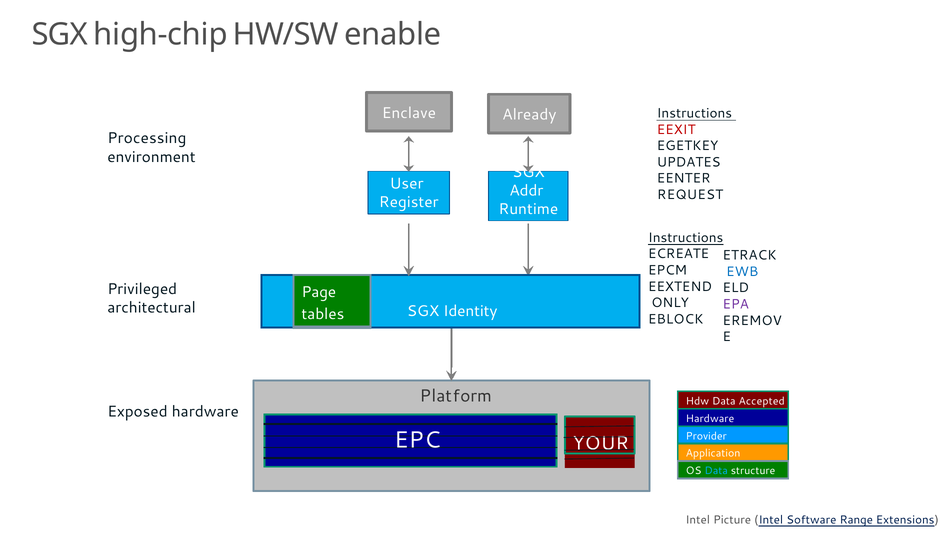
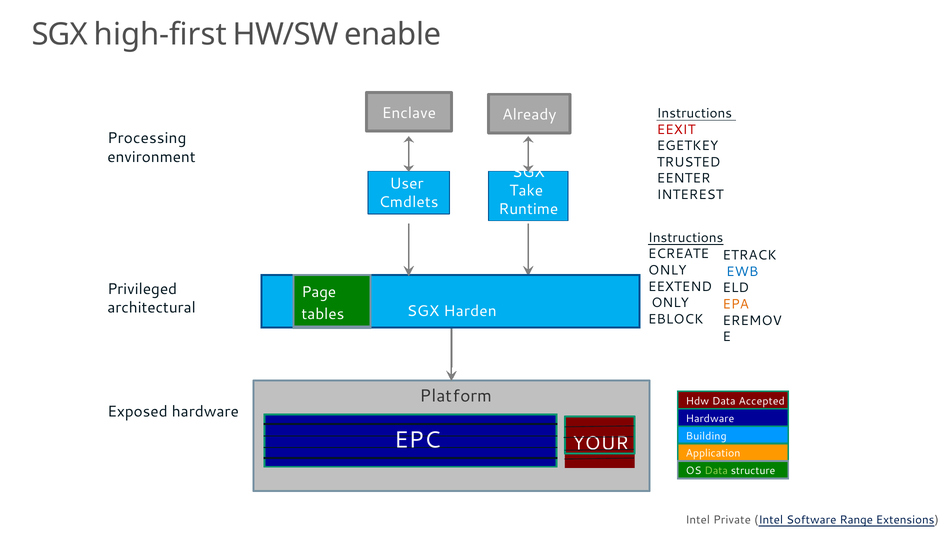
high-chip: high-chip -> high-first
UPDATES: UPDATES -> TRUSTED
Addr: Addr -> Take
REQUEST: REQUEST -> INTEREST
Register: Register -> Cmdlets
EPCM at (667, 270): EPCM -> ONLY
EPA colour: purple -> orange
Identity: Identity -> Harden
Provider: Provider -> Building
Data at (716, 471) colour: light blue -> light green
Picture: Picture -> Private
